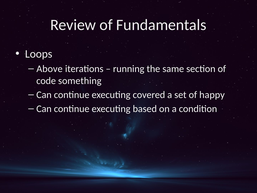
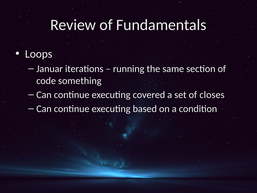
Above: Above -> Januar
happy: happy -> closes
